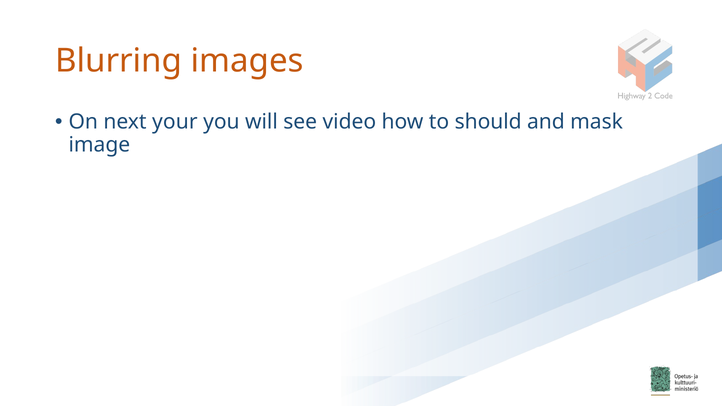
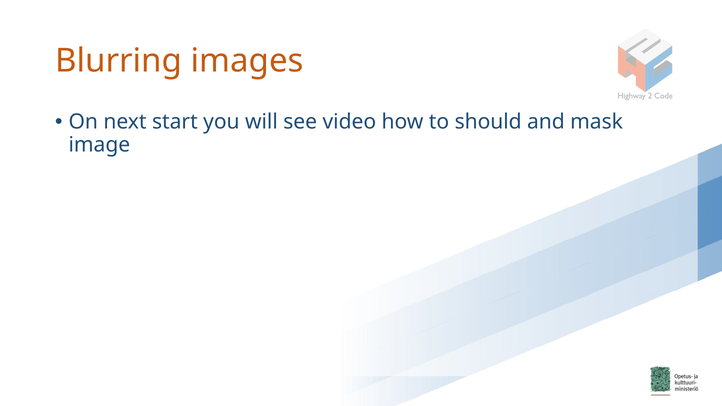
your: your -> start
